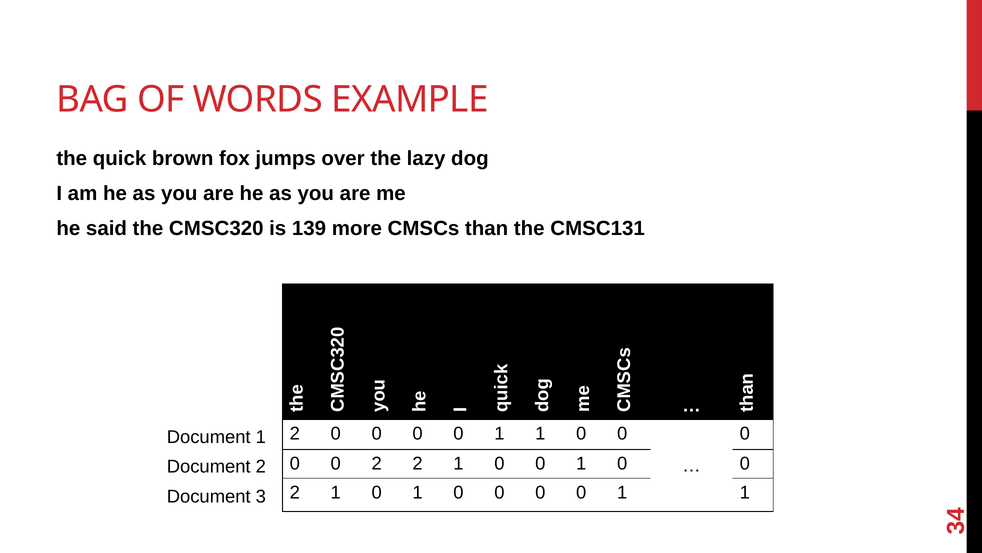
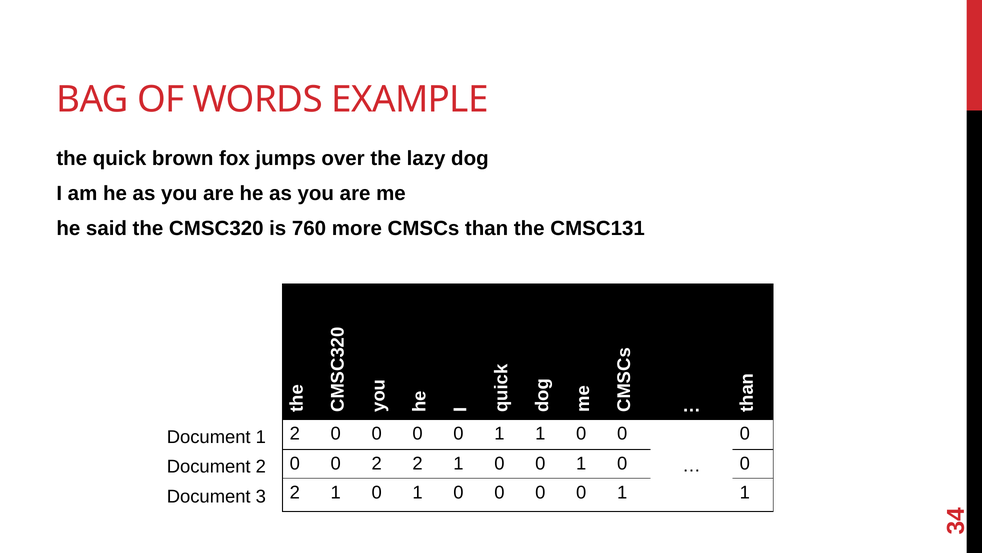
139: 139 -> 760
